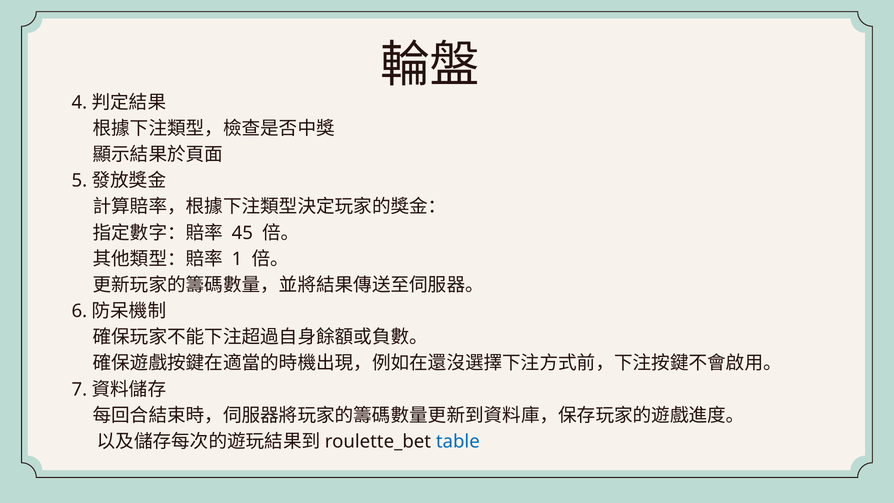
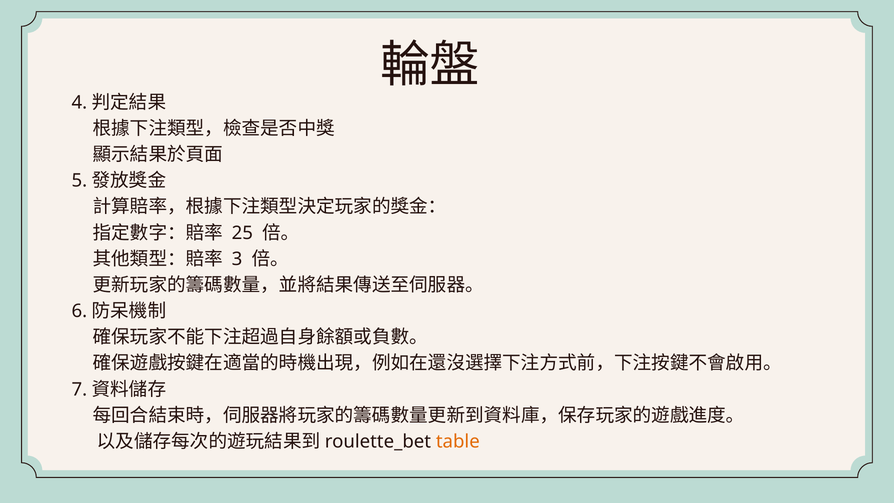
45: 45 -> 25
1: 1 -> 3
table colour: blue -> orange
